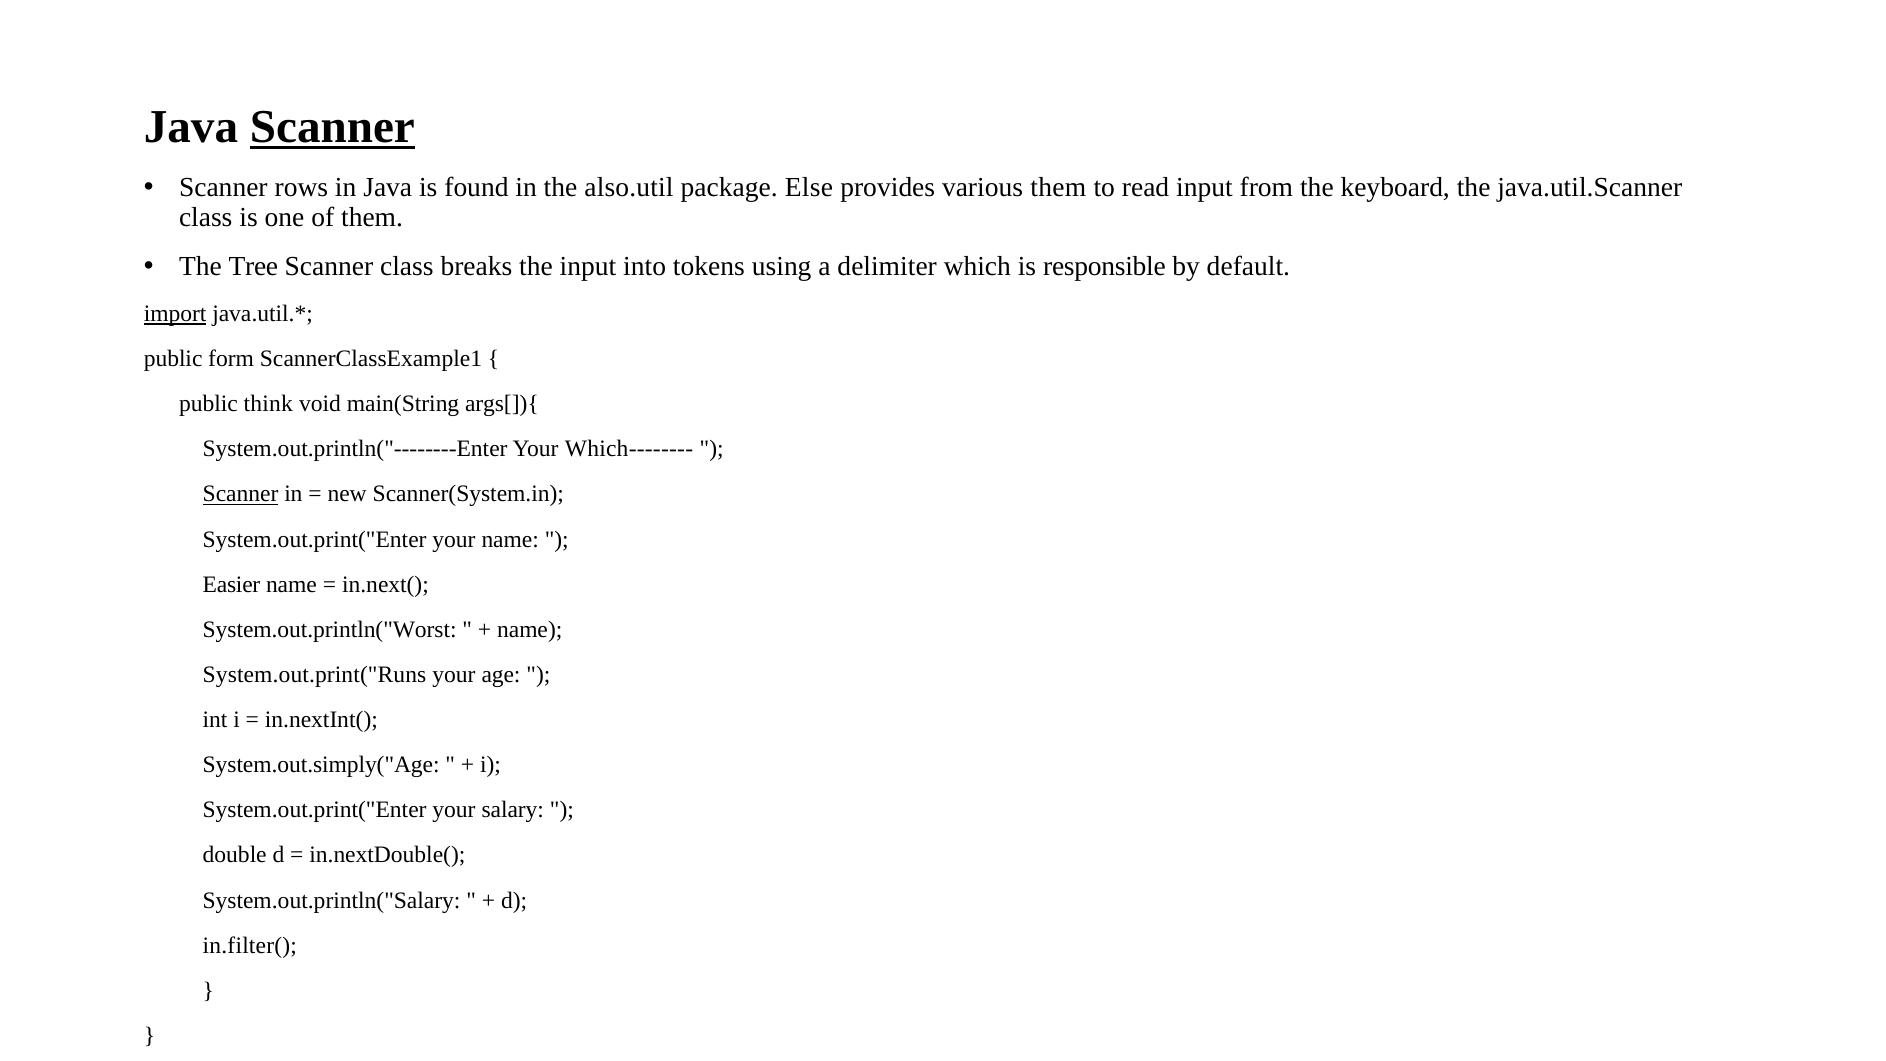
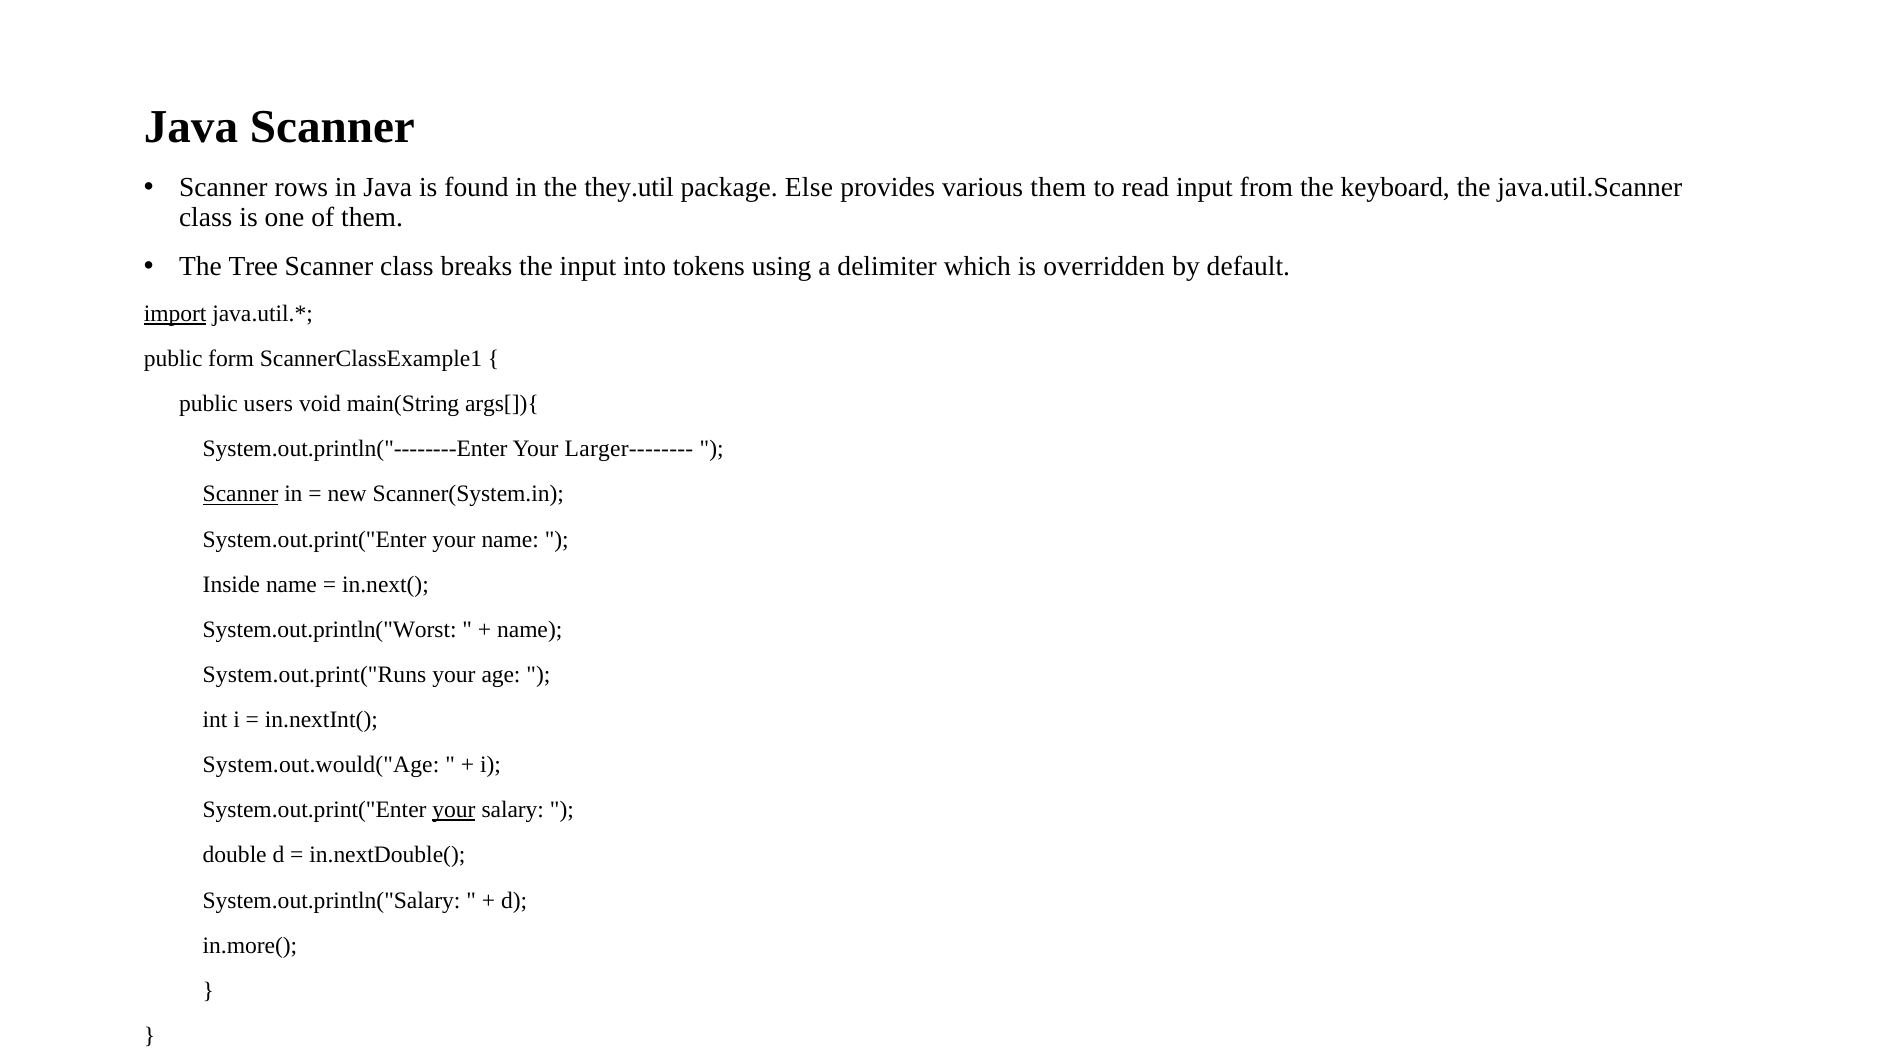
Scanner at (332, 127) underline: present -> none
also.util: also.util -> they.util
responsible: responsible -> overridden
think: think -> users
Which--------: Which-------- -> Larger--------
Easier: Easier -> Inside
System.out.simply("Age: System.out.simply("Age -> System.out.would("Age
your at (454, 810) underline: none -> present
in.filter(: in.filter( -> in.more(
